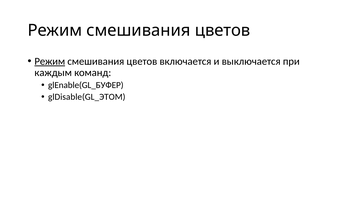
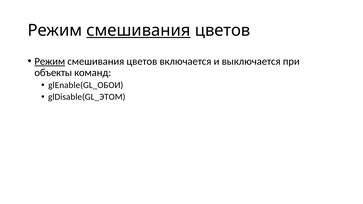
смешивания at (139, 30) underline: none -> present
каждым: каждым -> объекты
glEnable(GL_БУФЕР: glEnable(GL_БУФЕР -> glEnable(GL_ОБОИ
